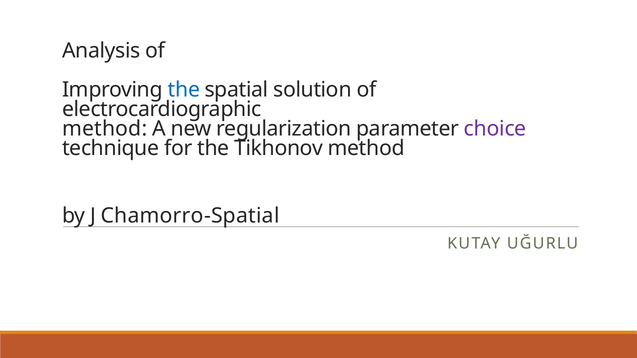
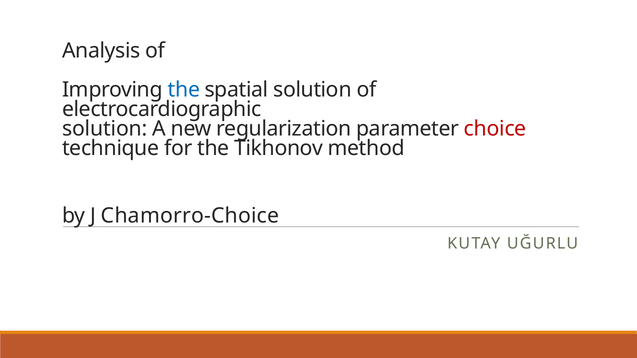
method at (105, 129): method -> solution
choice colour: purple -> red
Chamorro-Spatial: Chamorro-Spatial -> Chamorro-Choice
